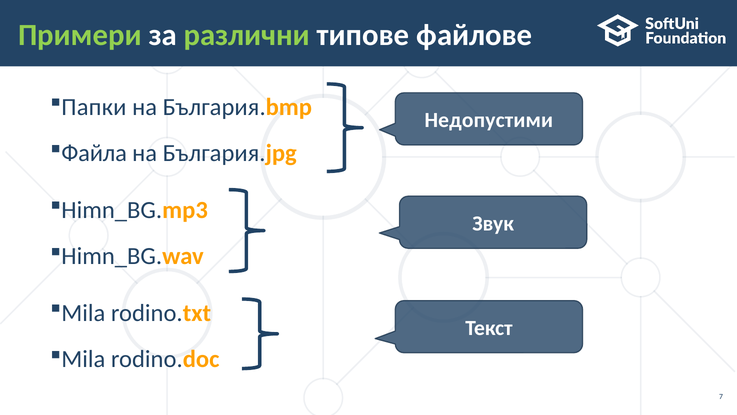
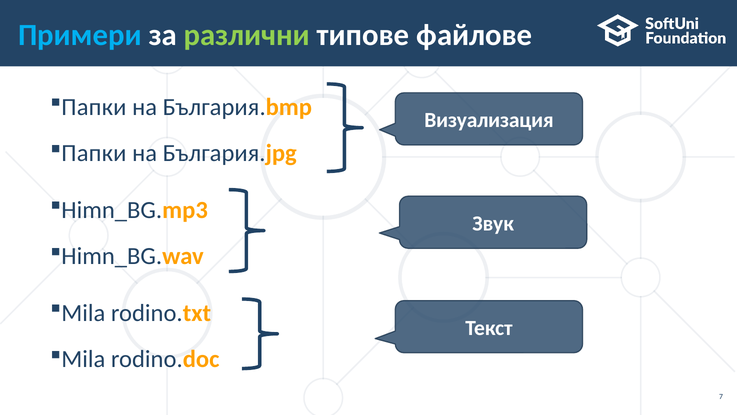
Примери colour: light green -> light blue
Недопустими: Недопустими -> Визуализация
Файла at (94, 153): Файла -> Папки
